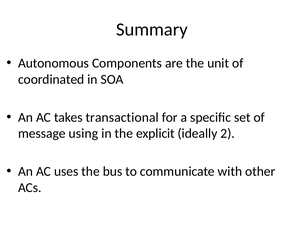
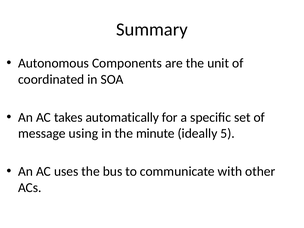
transactional: transactional -> automatically
explicit: explicit -> minute
2: 2 -> 5
